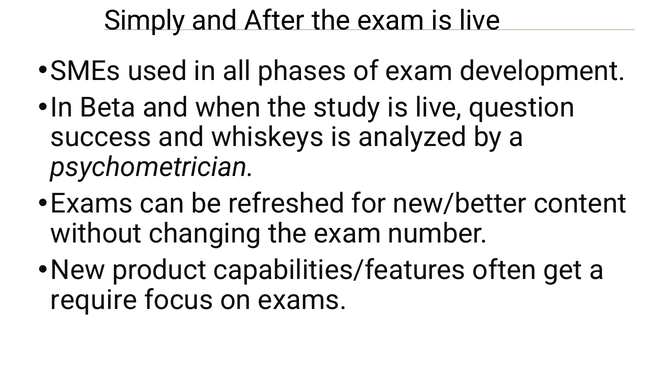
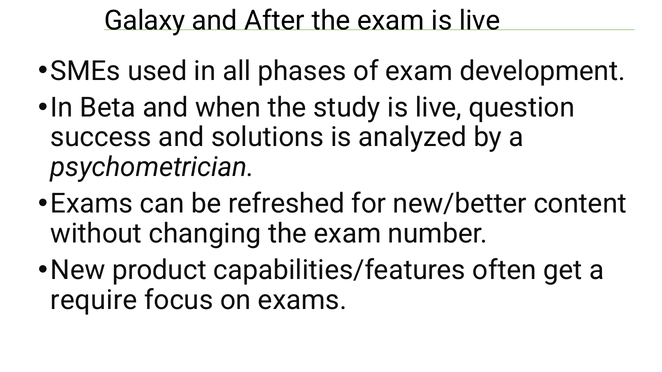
Simply: Simply -> Galaxy
whiskeys: whiskeys -> solutions
